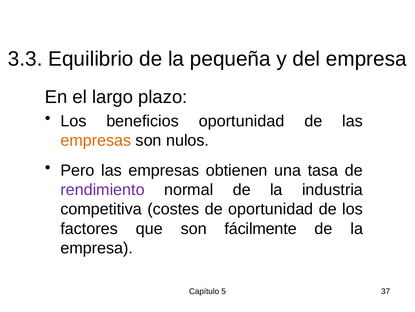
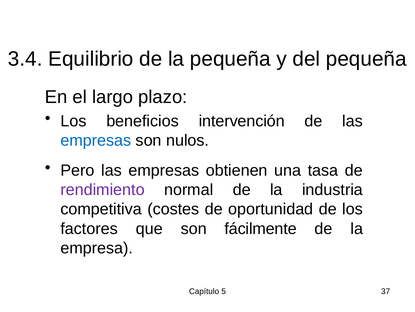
3.3: 3.3 -> 3.4
del empresa: empresa -> pequeña
beneficios oportunidad: oportunidad -> intervención
empresas at (96, 140) colour: orange -> blue
